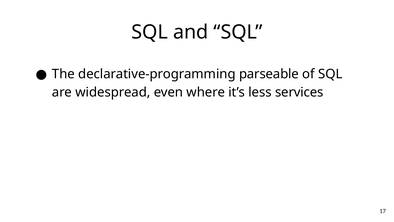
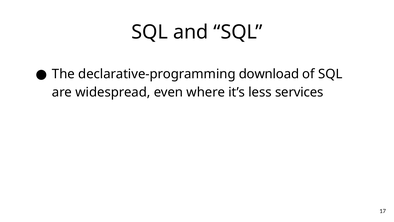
parseable: parseable -> download
